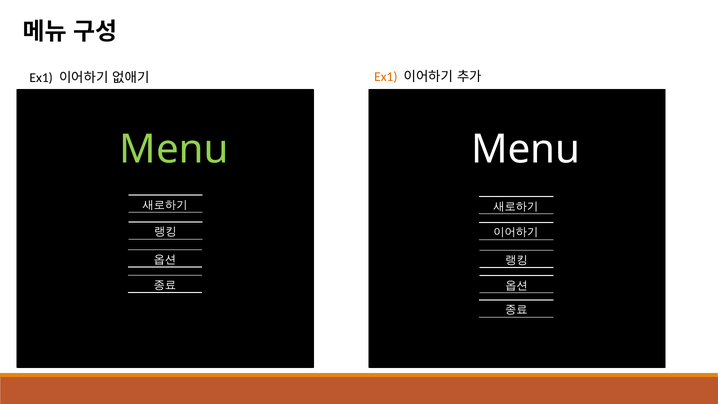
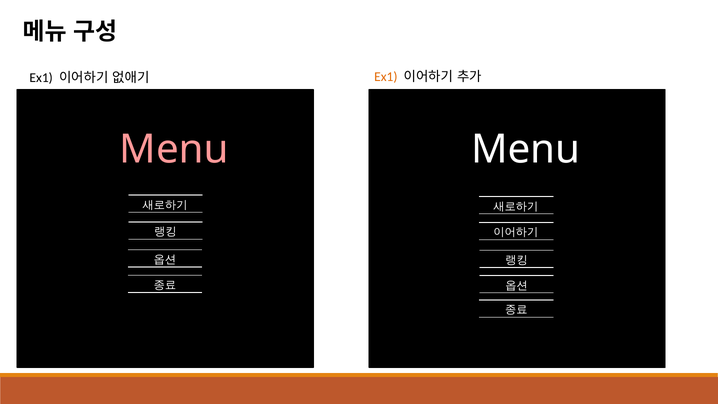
Menu at (174, 149) colour: light green -> pink
